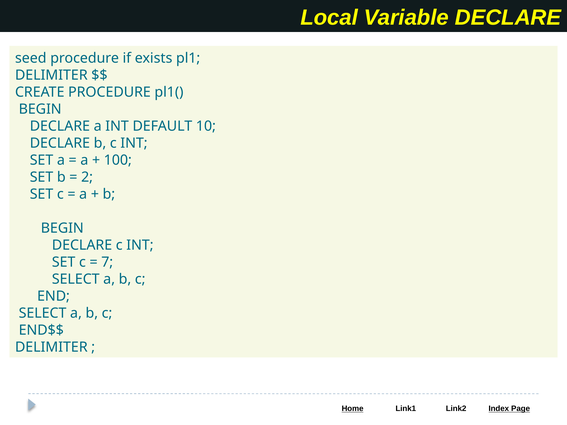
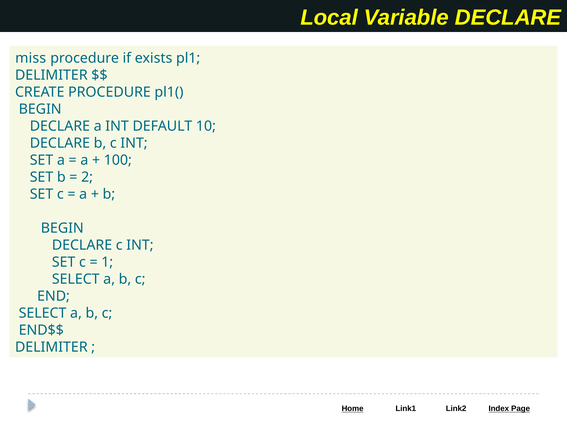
seed: seed -> miss
7: 7 -> 1
